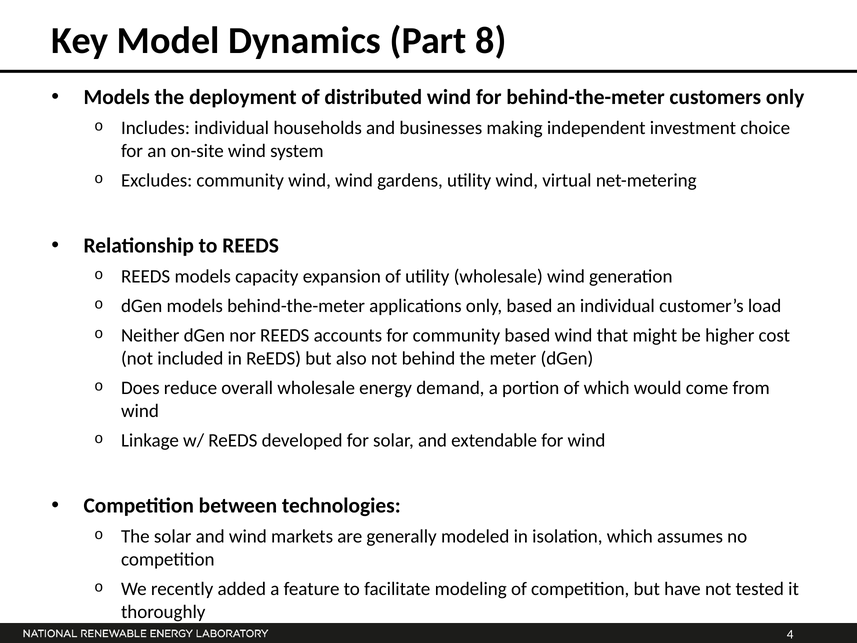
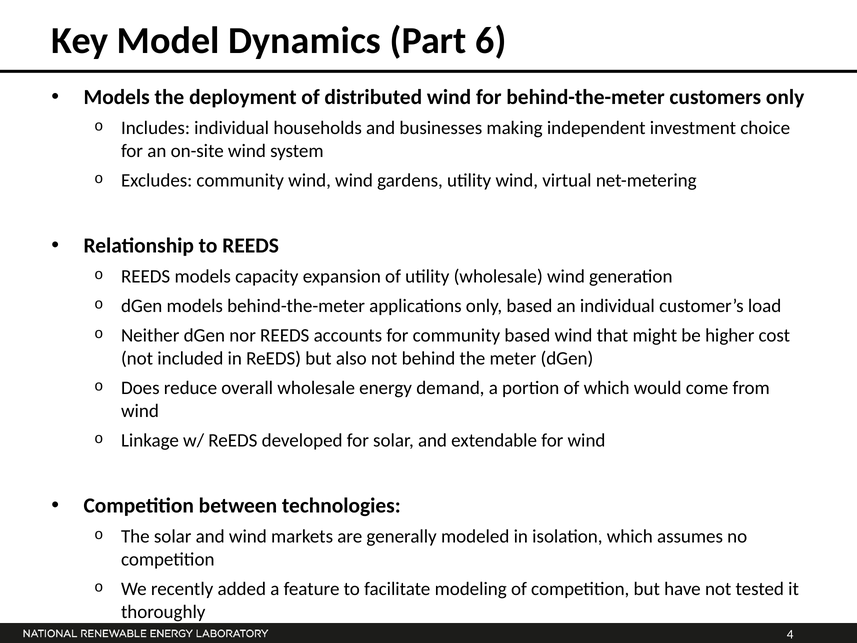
8: 8 -> 6
